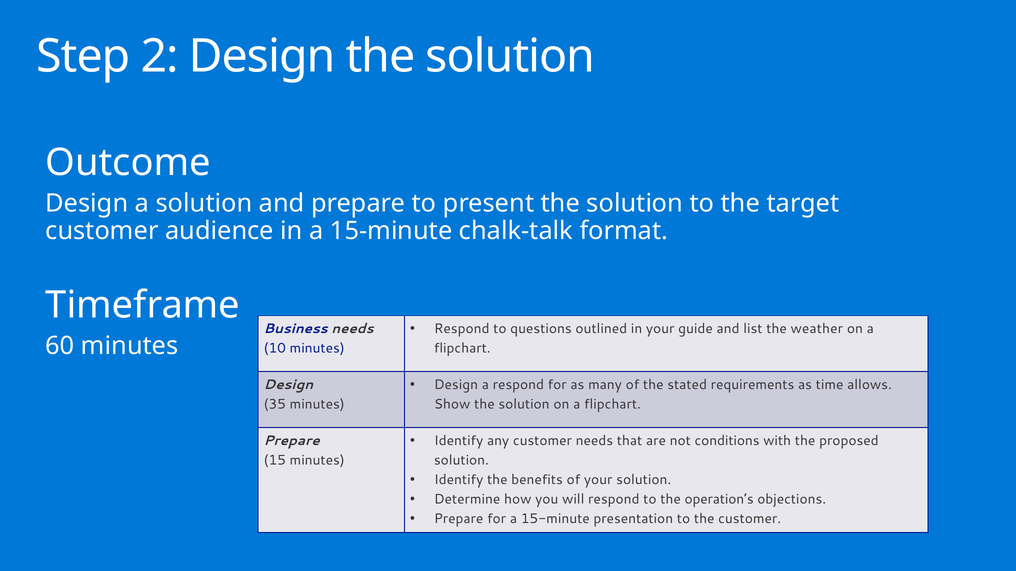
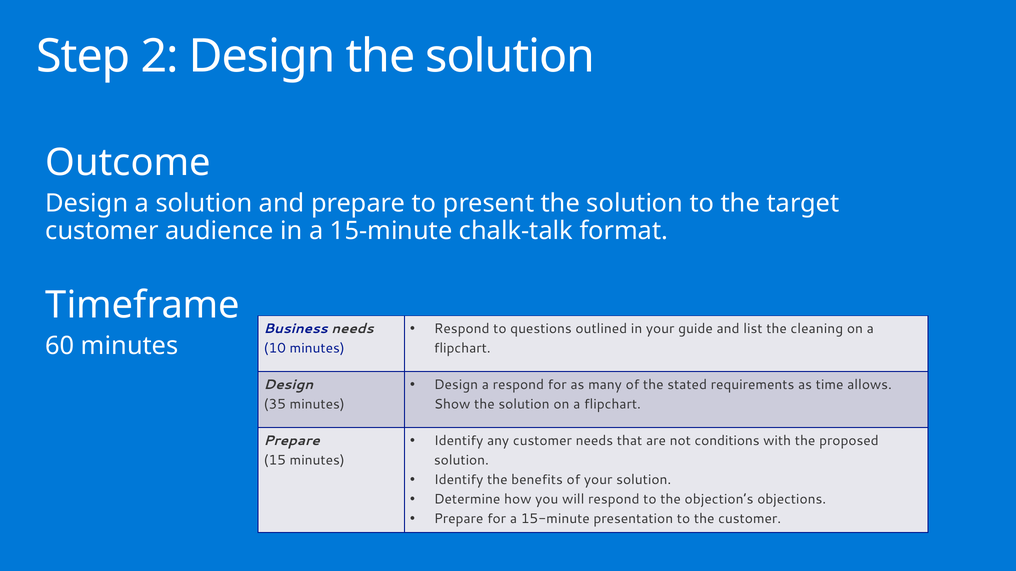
weather: weather -> cleaning
operation’s: operation’s -> objection’s
